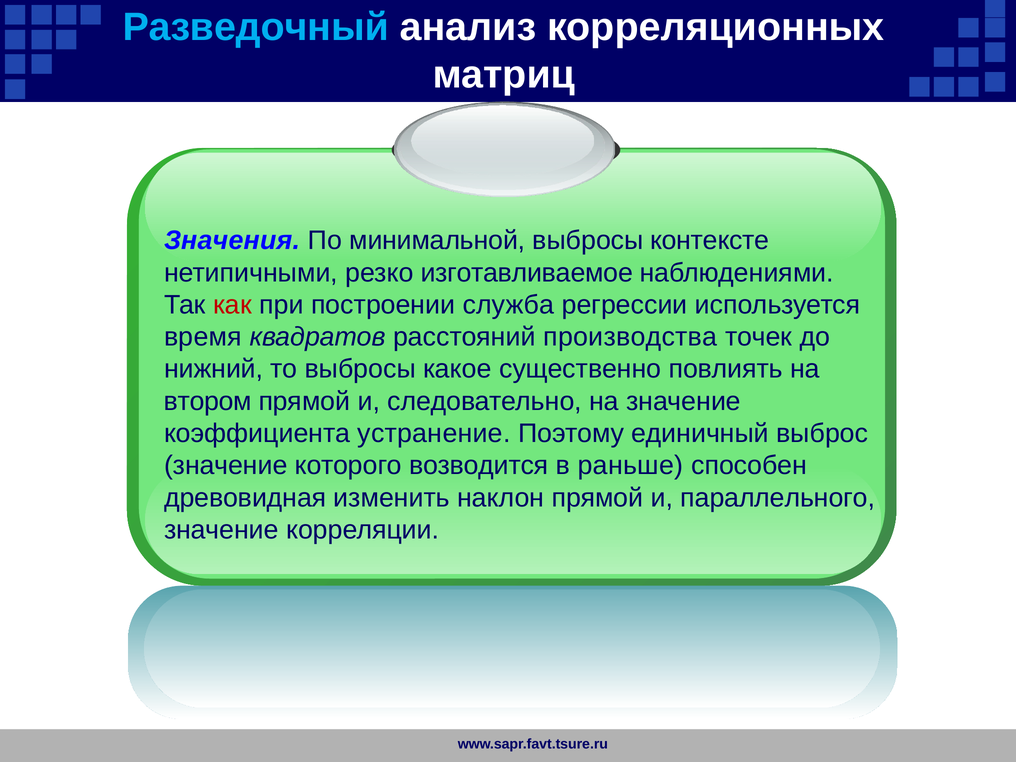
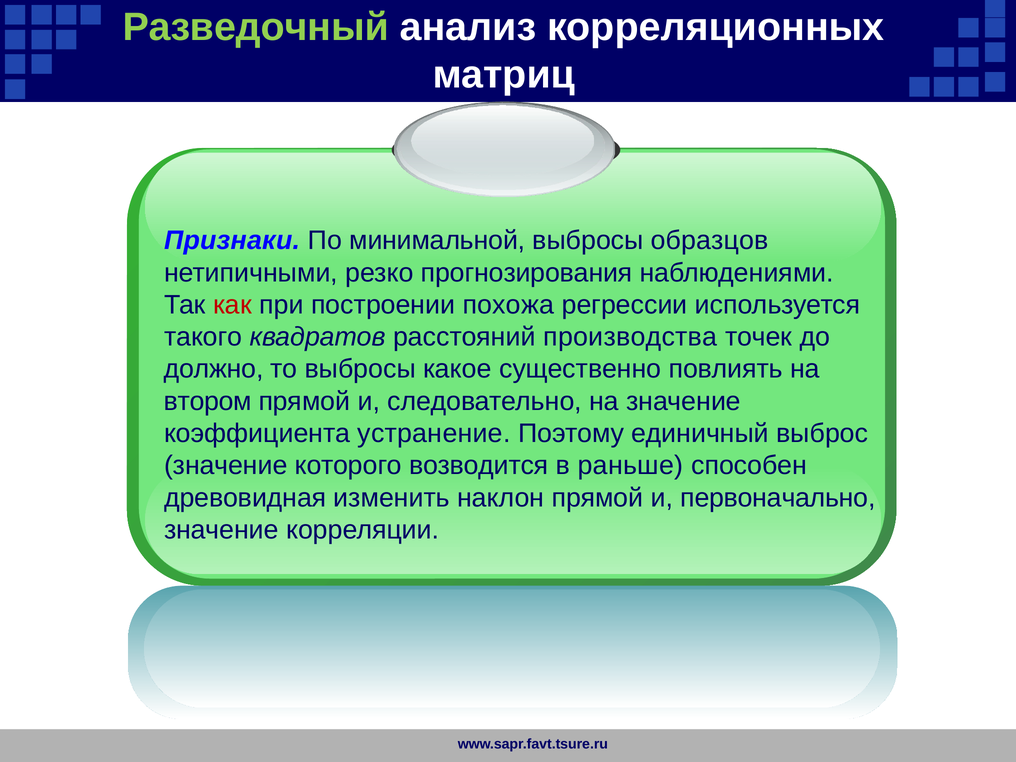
Разведочный colour: light blue -> light green
Значения: Значения -> Признаки
контексте: контексте -> образцов
изготавливаемое: изготавливаемое -> прогнозирования
служба: служба -> похожа
время: время -> такого
нижний: нижний -> должно
параллельного: параллельного -> первоначально
